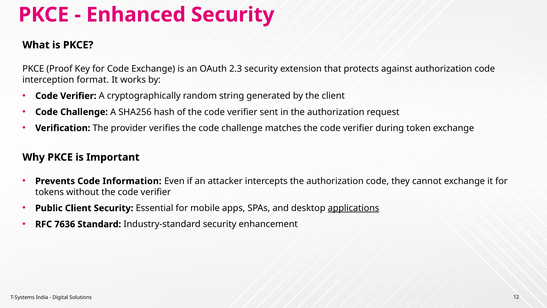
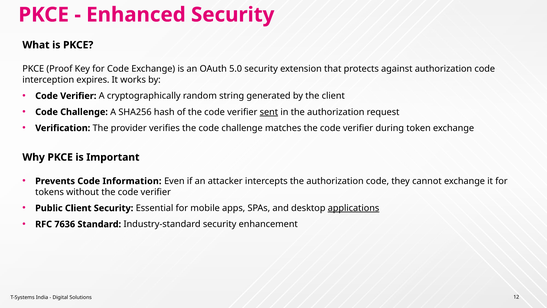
2.3: 2.3 -> 5.0
format: format -> expires
sent underline: none -> present
